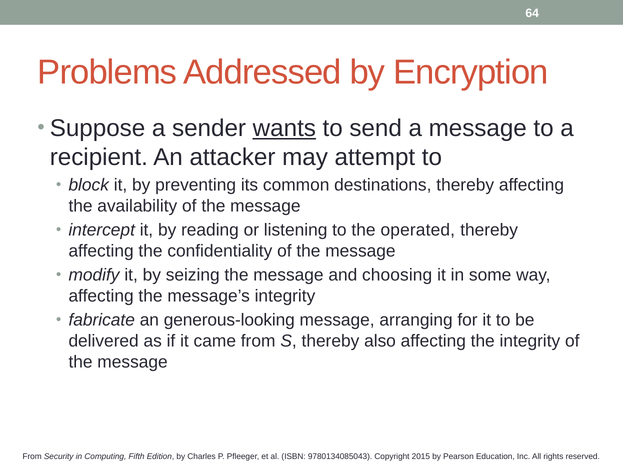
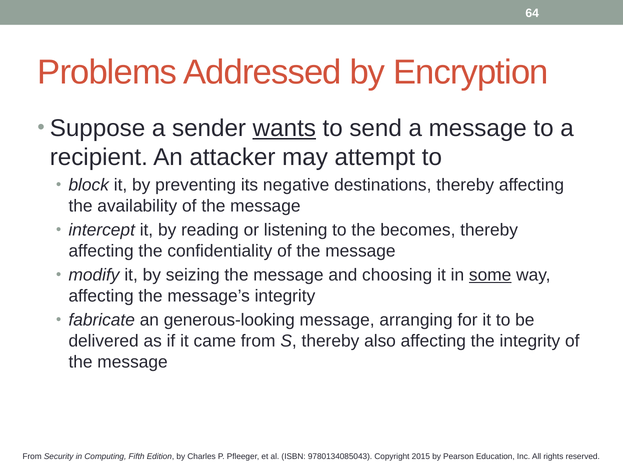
common: common -> negative
operated: operated -> becomes
some underline: none -> present
